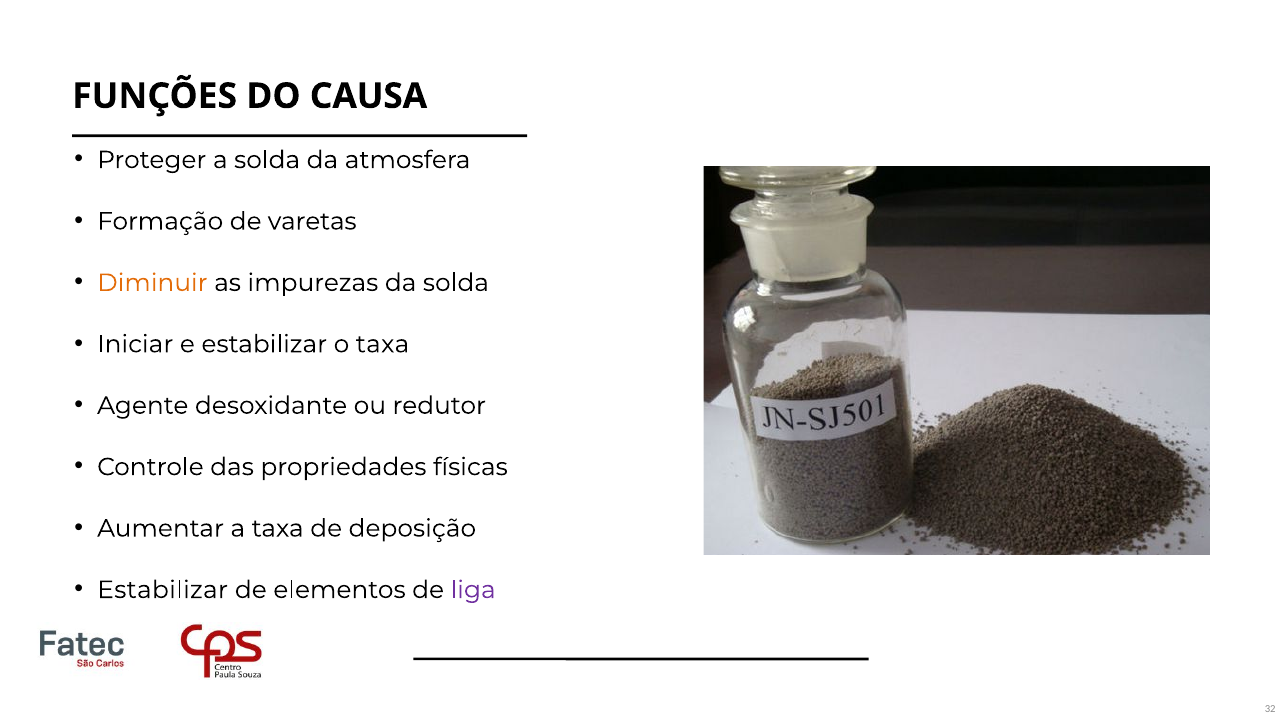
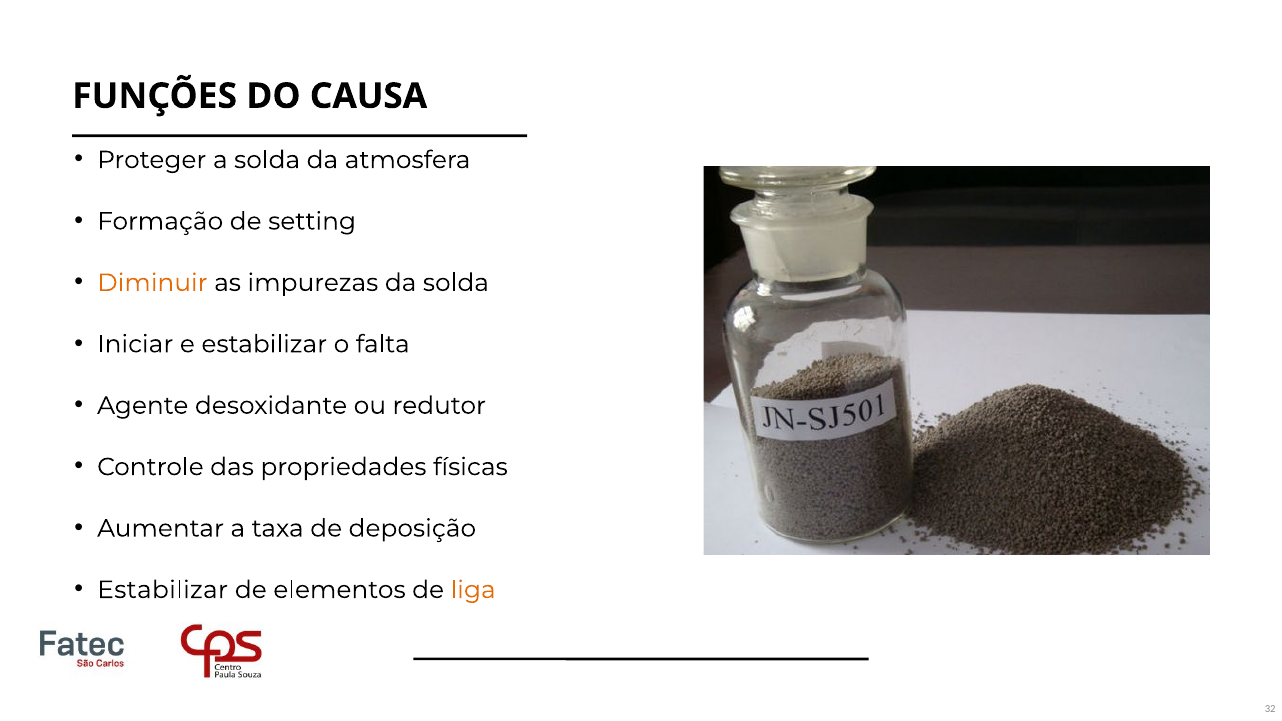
varetas: varetas -> setting
o taxa: taxa -> falta
liga colour: purple -> orange
